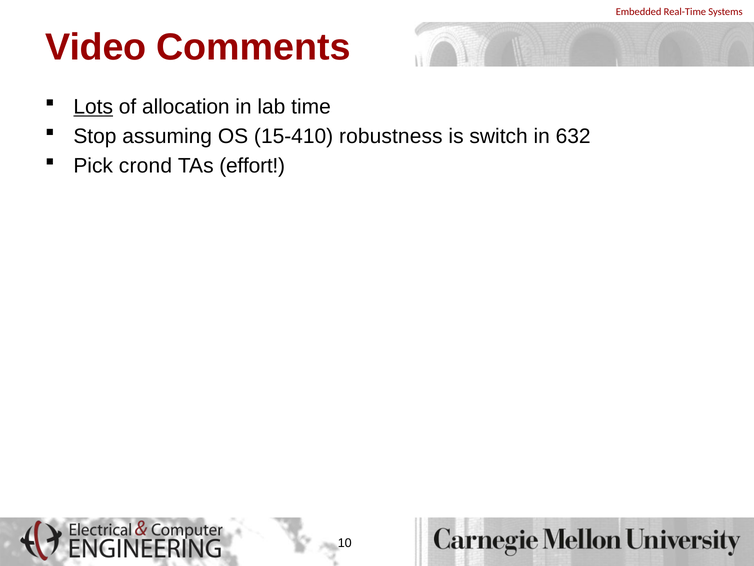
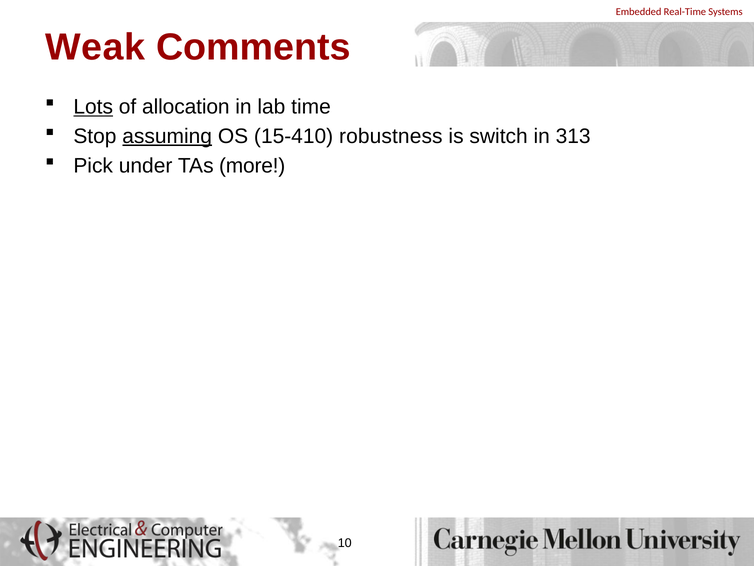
Video: Video -> Weak
assuming underline: none -> present
632: 632 -> 313
crond: crond -> under
effort: effort -> more
